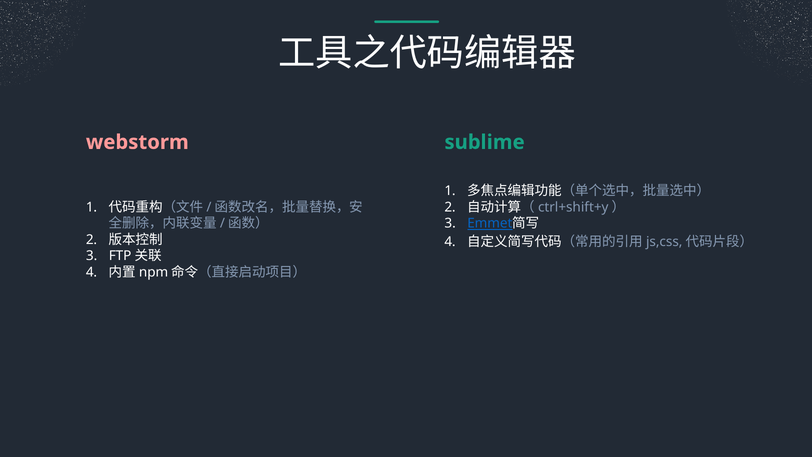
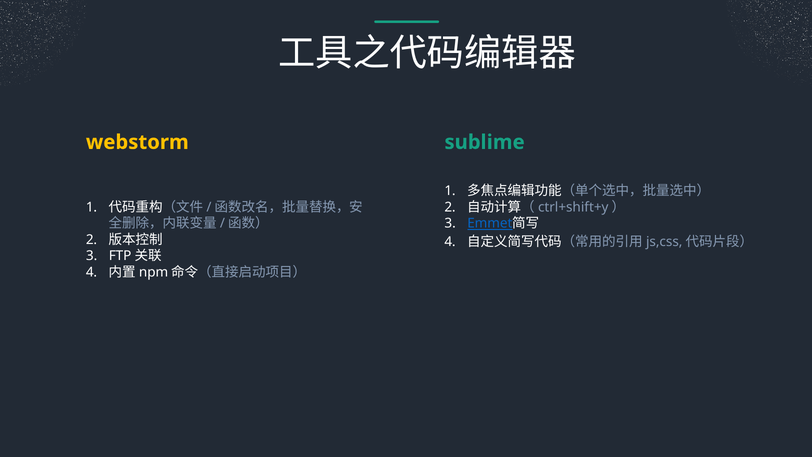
webstorm colour: pink -> yellow
